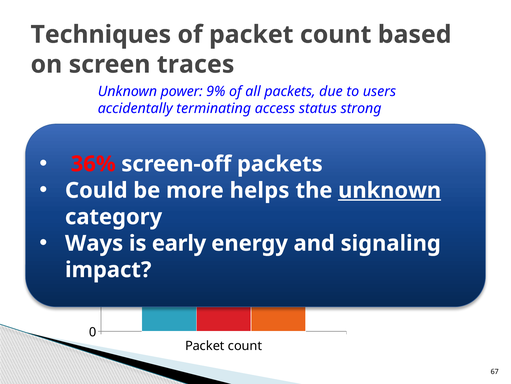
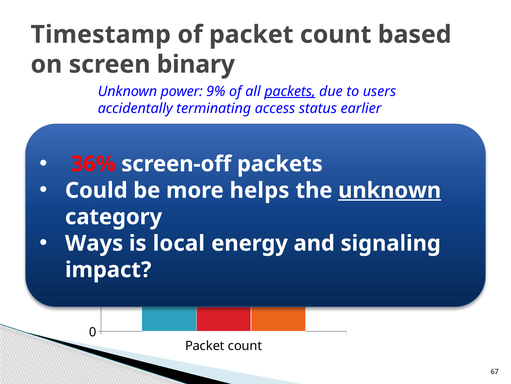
Techniques: Techniques -> Timestamp
traces: traces -> binary
packets at (290, 91) underline: none -> present
strong: strong -> earlier
early: early -> local
